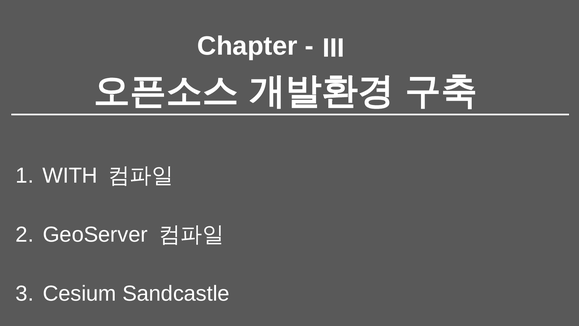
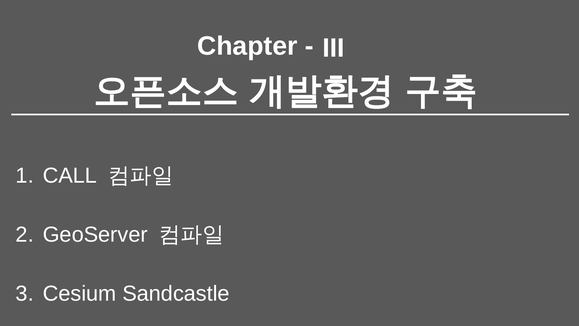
WITH: WITH -> CALL
